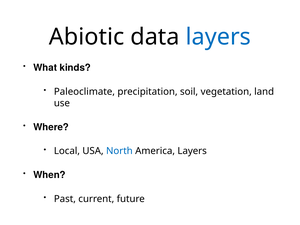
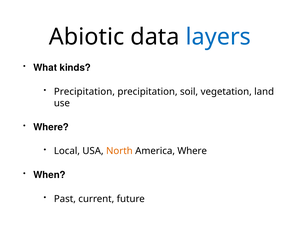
Paleoclimate at (84, 92): Paleoclimate -> Precipitation
North colour: blue -> orange
America Layers: Layers -> Where
